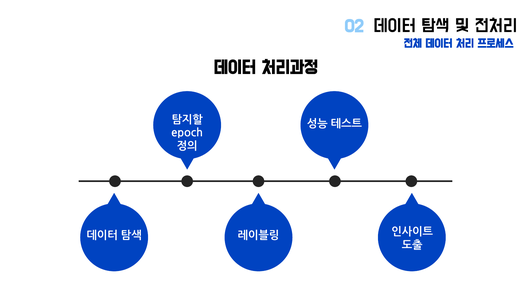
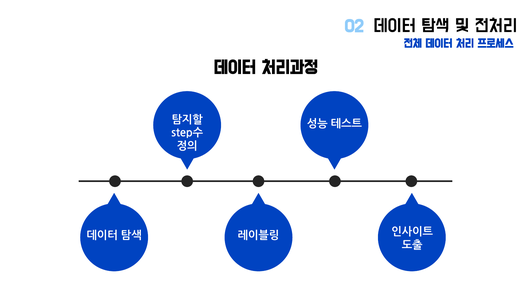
epoch: epoch -> step수
